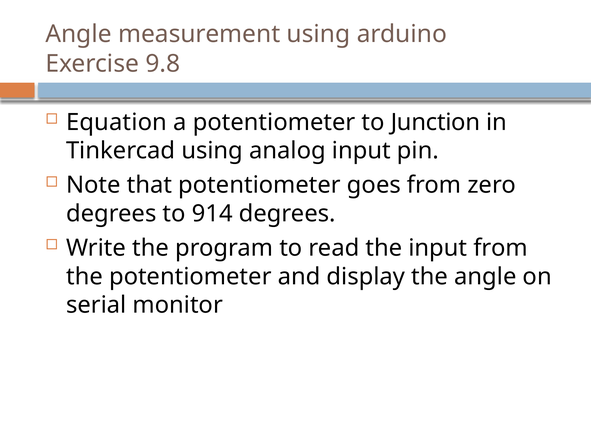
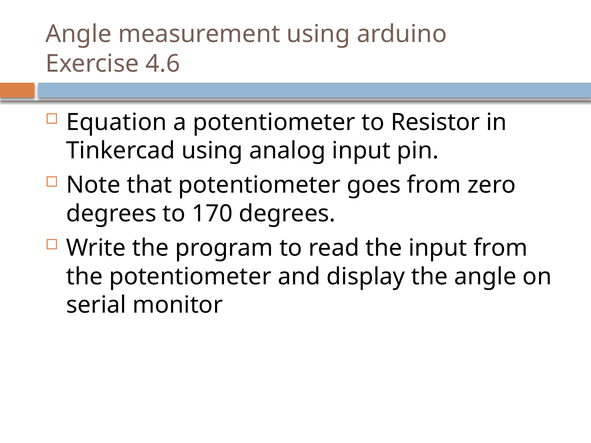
9.8: 9.8 -> 4.6
Junction: Junction -> Resistor
914: 914 -> 170
